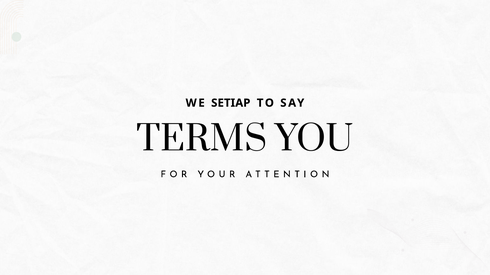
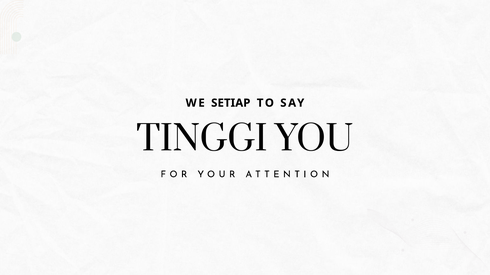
TERMS: TERMS -> TINGGI
